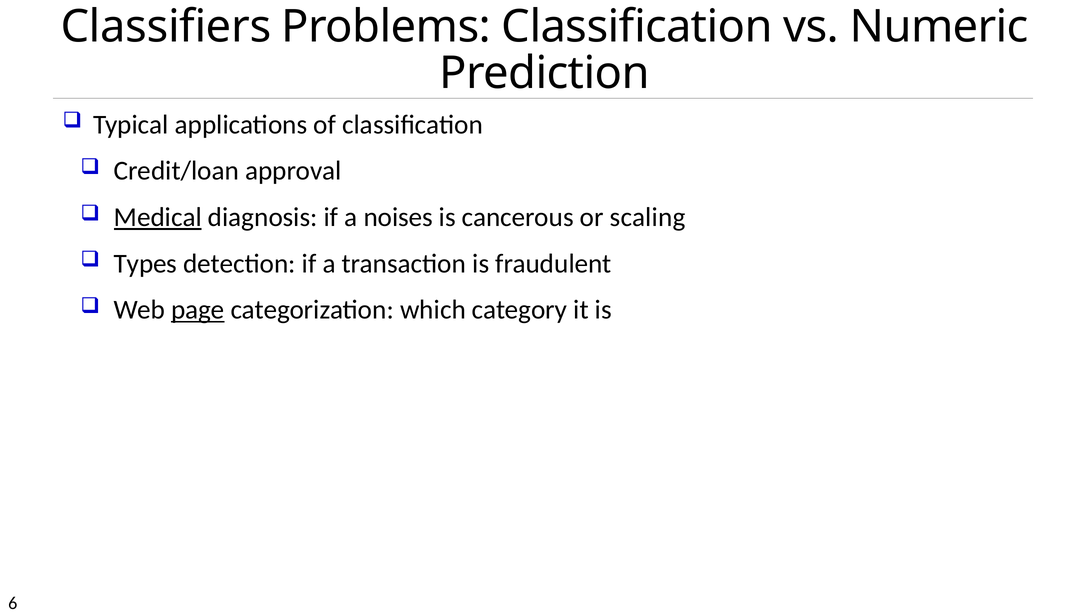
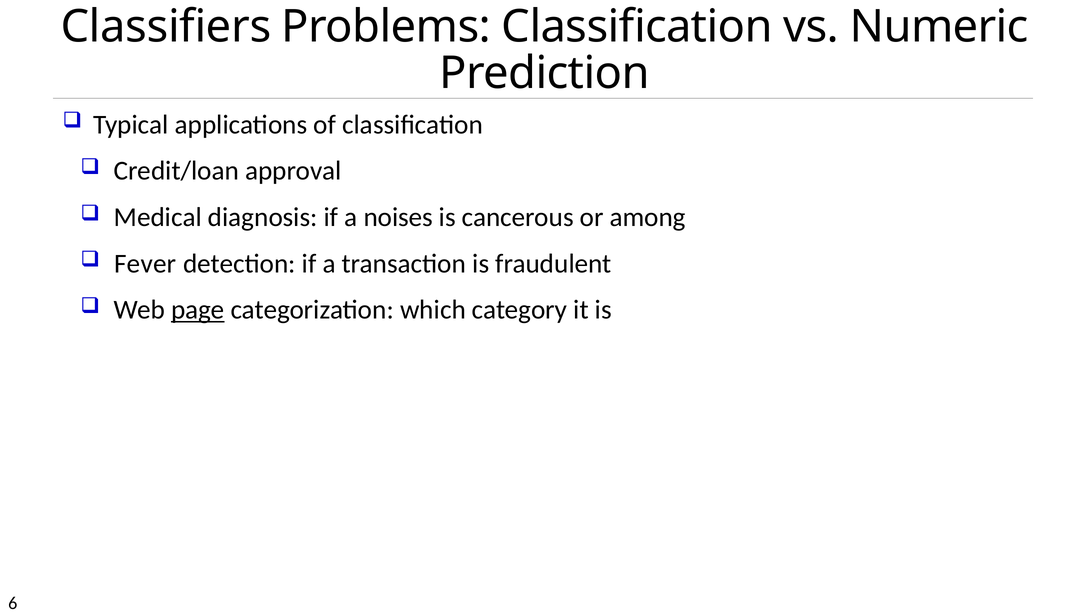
Medical underline: present -> none
scaling: scaling -> among
Types: Types -> Fever
